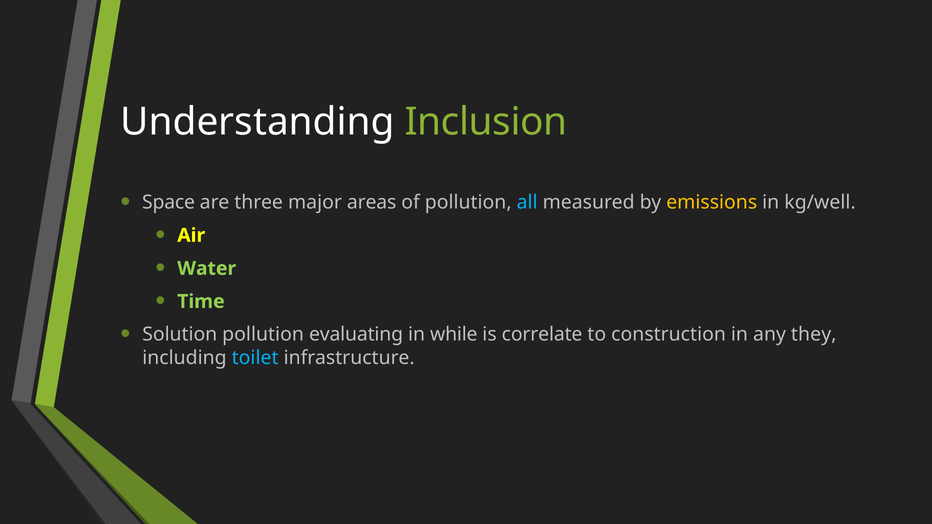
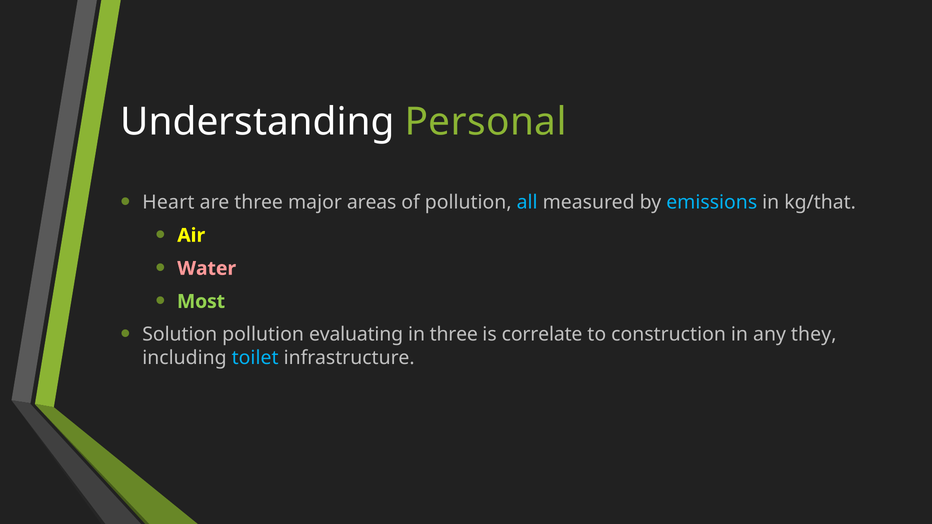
Inclusion: Inclusion -> Personal
Space: Space -> Heart
emissions colour: yellow -> light blue
kg/well: kg/well -> kg/that
Water colour: light green -> pink
Time: Time -> Most
in while: while -> three
